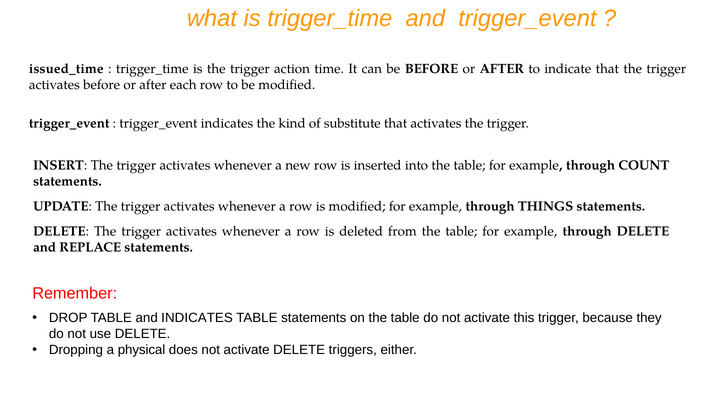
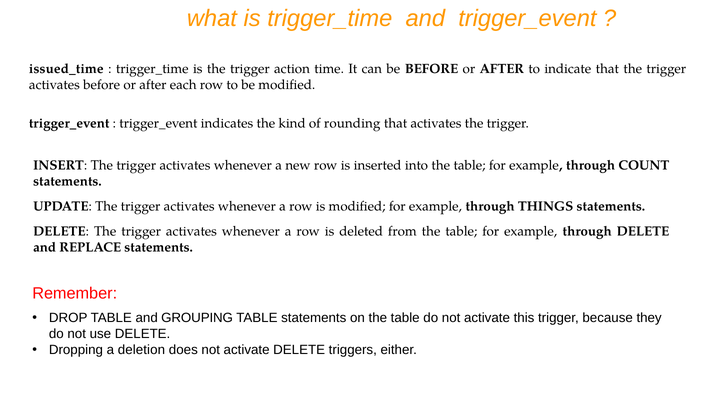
substitute: substitute -> rounding
and INDICATES: INDICATES -> GROUPING
physical: physical -> deletion
